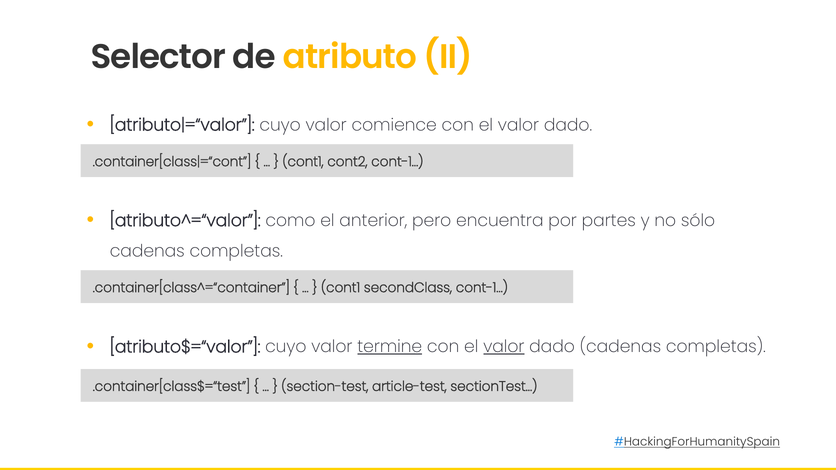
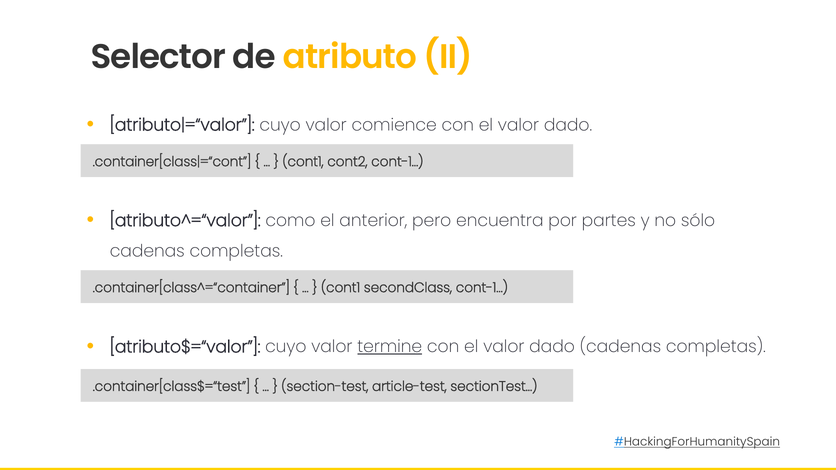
valor at (504, 347) underline: present -> none
